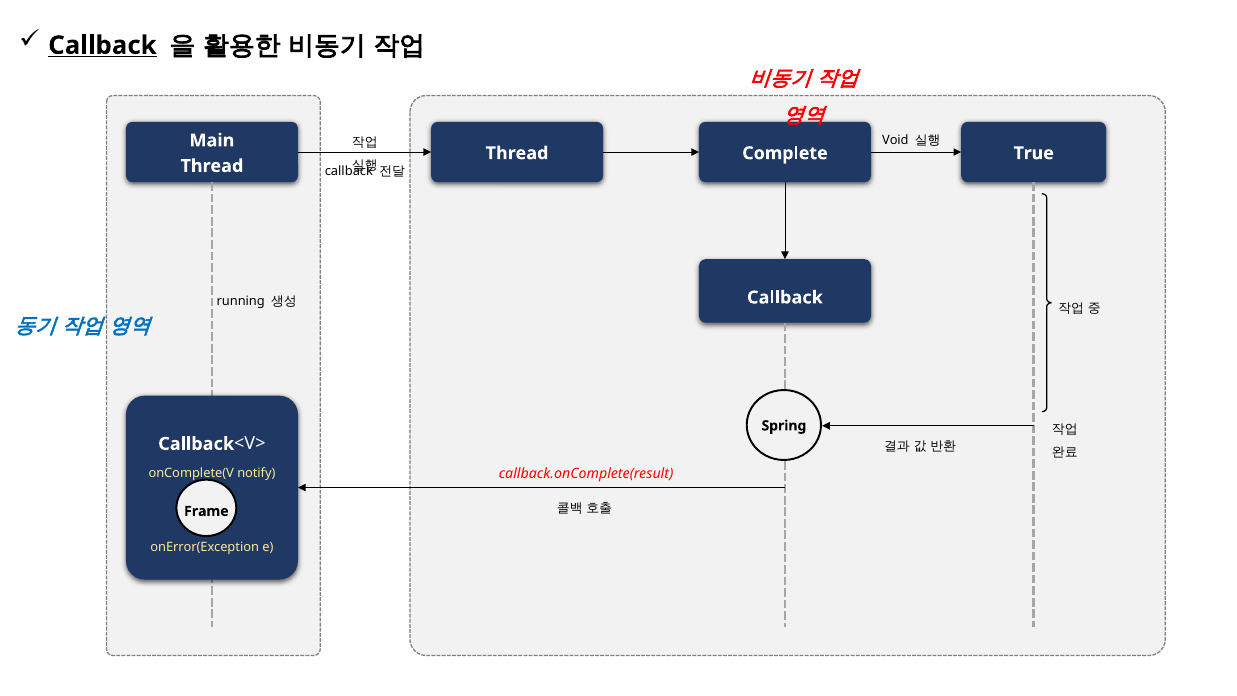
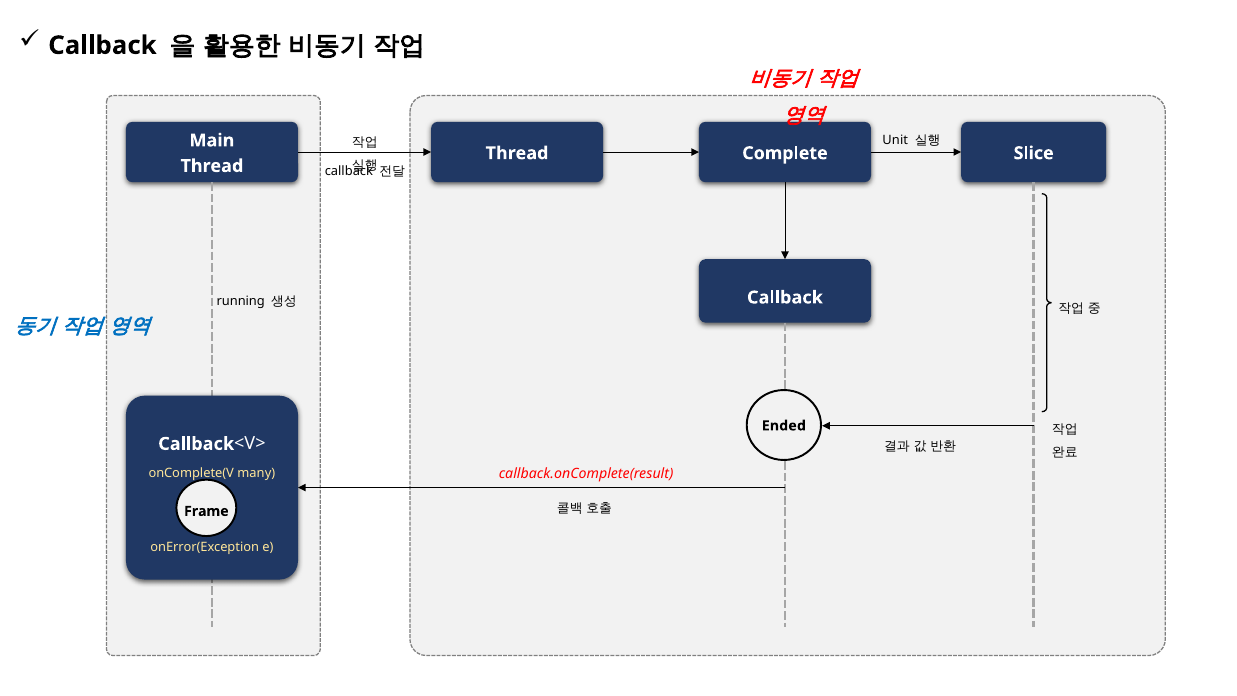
Callback at (102, 45) underline: present -> none
Void: Void -> Unit
True: True -> Slice
Spring: Spring -> Ended
notify: notify -> many
